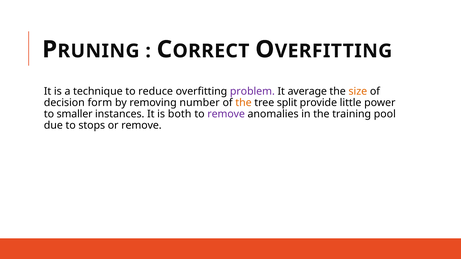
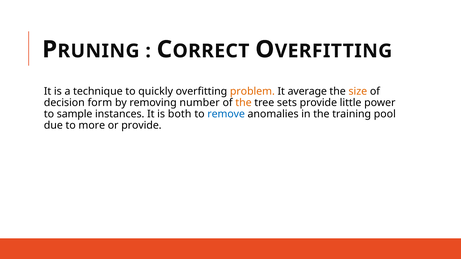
reduce: reduce -> quickly
problem colour: purple -> orange
split: split -> sets
smaller: smaller -> sample
remove at (226, 114) colour: purple -> blue
stops: stops -> more
or remove: remove -> provide
